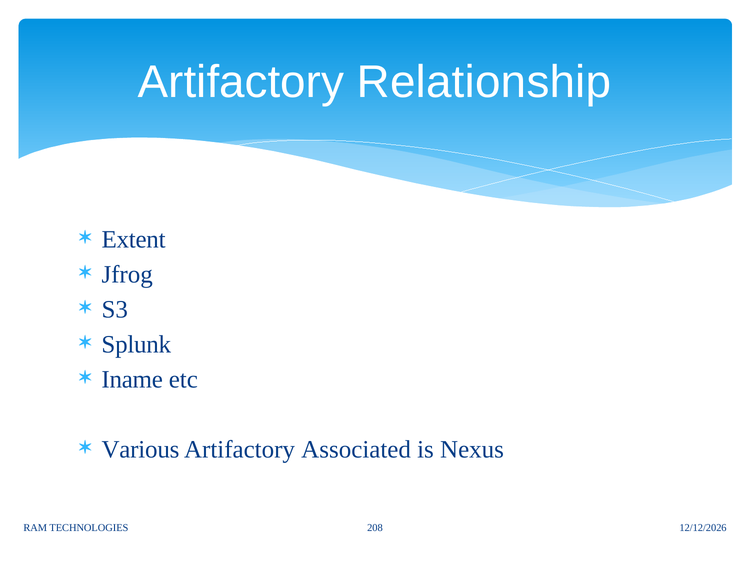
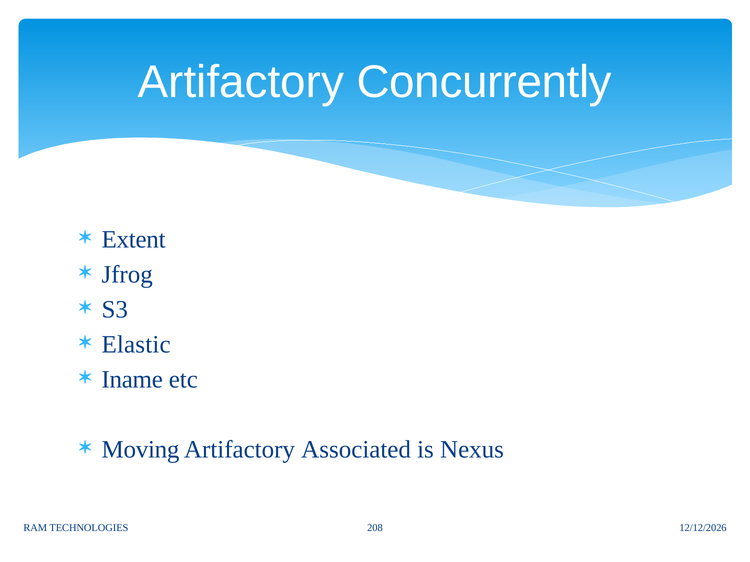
Relationship: Relationship -> Concurrently
Splunk: Splunk -> Elastic
Various: Various -> Moving
